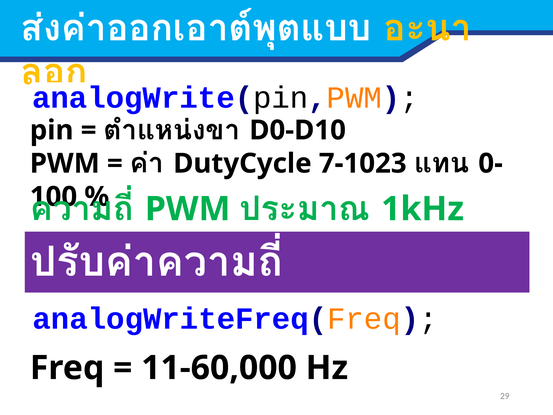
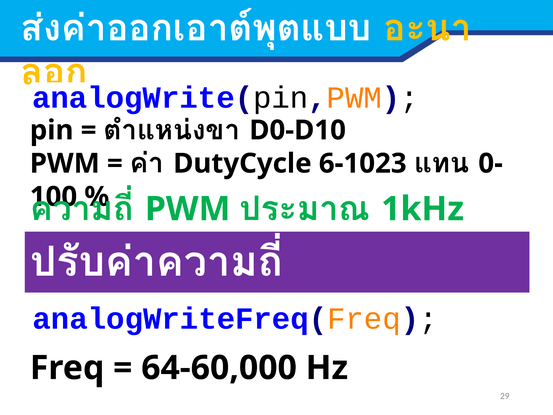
7-1023: 7-1023 -> 6-1023
11-60,000: 11-60,000 -> 64-60,000
